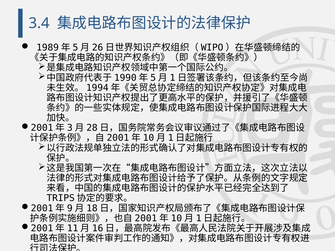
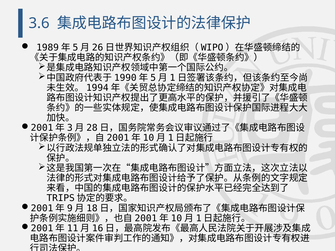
3.4: 3.4 -> 3.6
